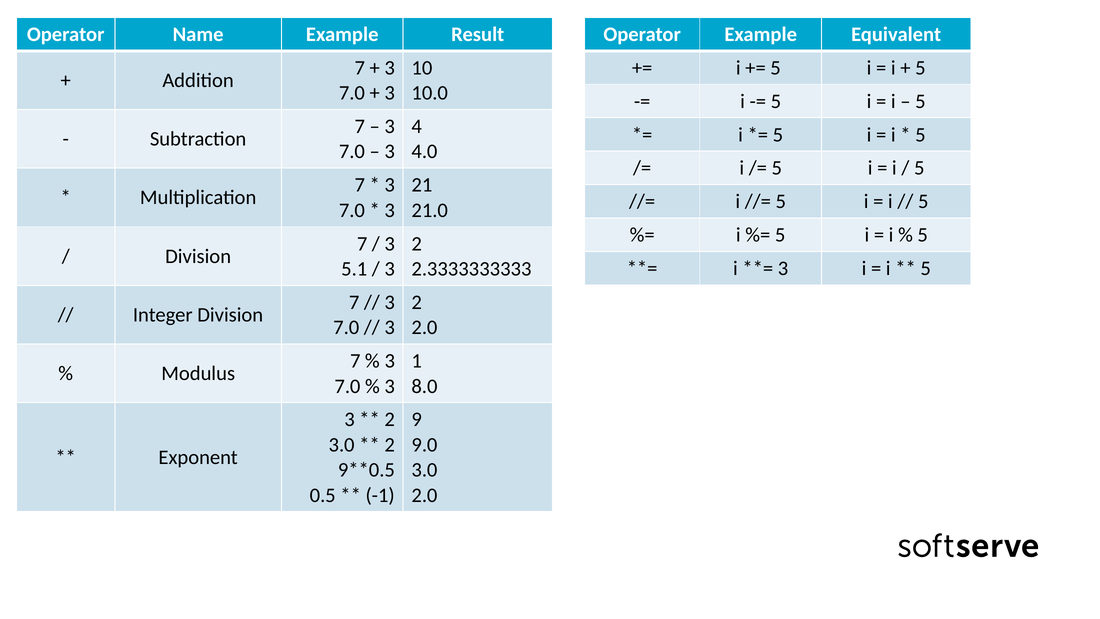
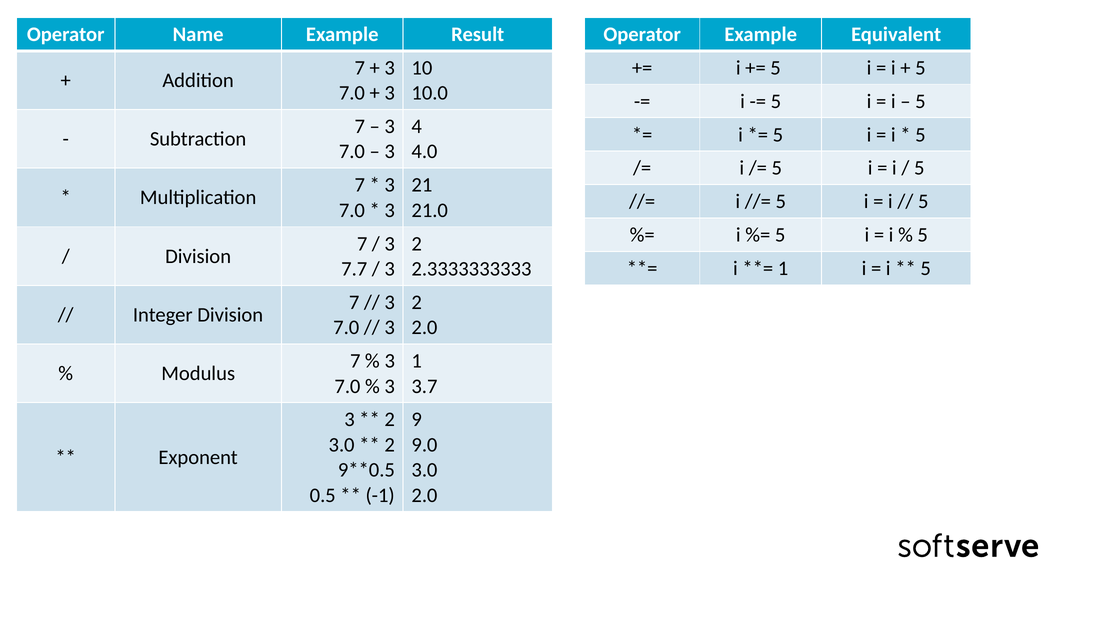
3 at (783, 268): 3 -> 1
5.1: 5.1 -> 7.7
8.0: 8.0 -> 3.7
